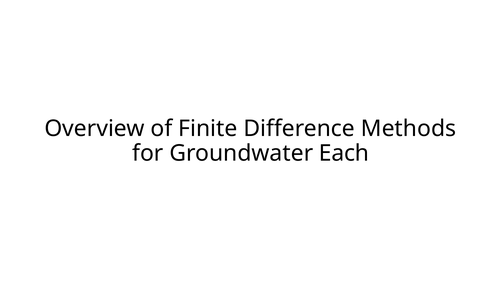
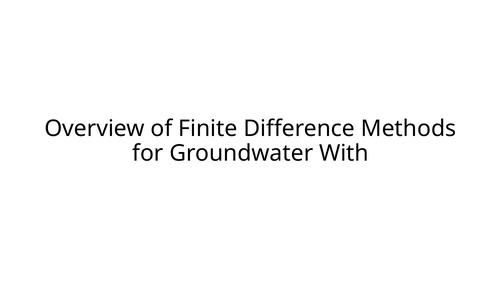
Each: Each -> With
